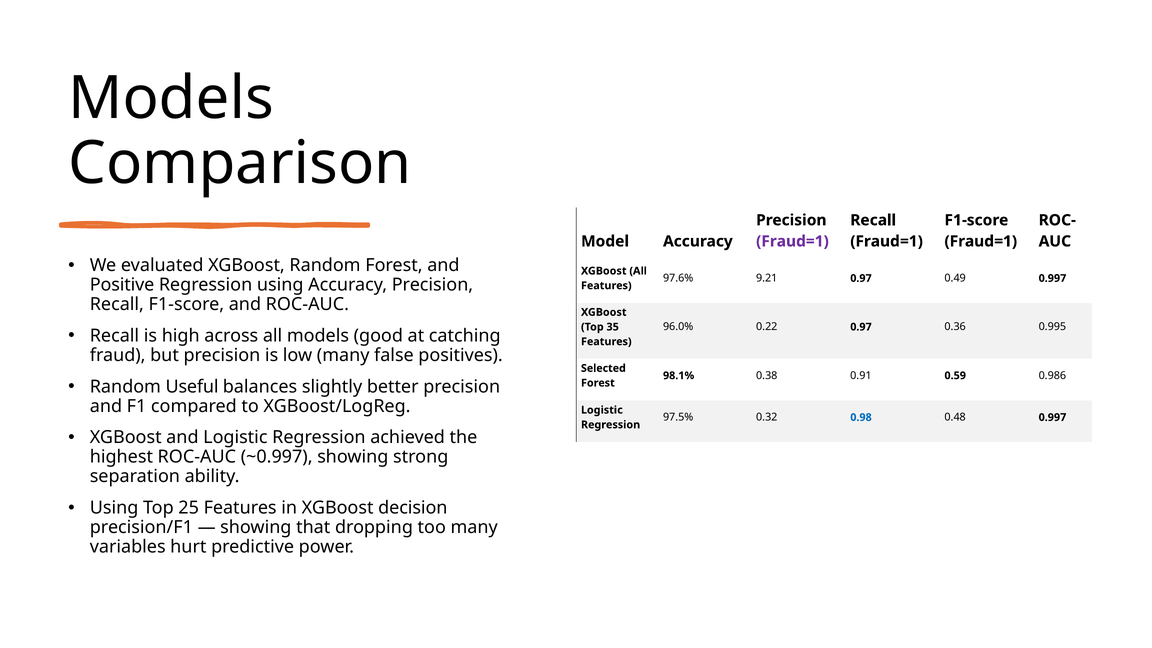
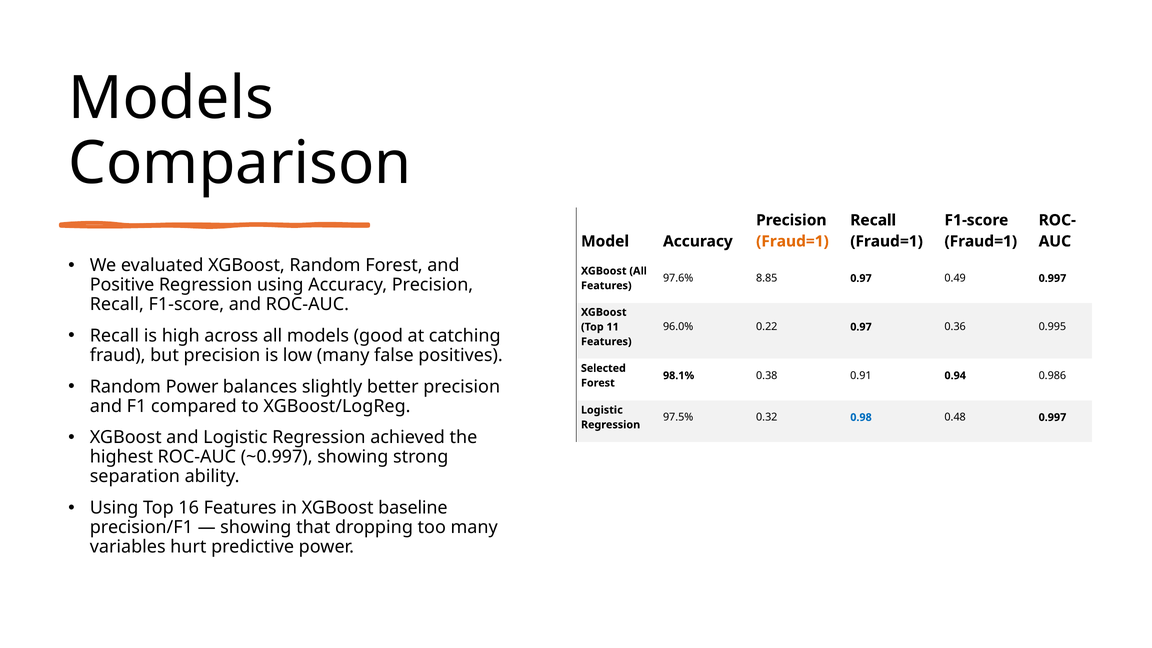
Fraud=1 at (792, 241) colour: purple -> orange
9.21: 9.21 -> 8.85
35: 35 -> 11
0.59: 0.59 -> 0.94
Random Useful: Useful -> Power
25: 25 -> 16
decision: decision -> baseline
